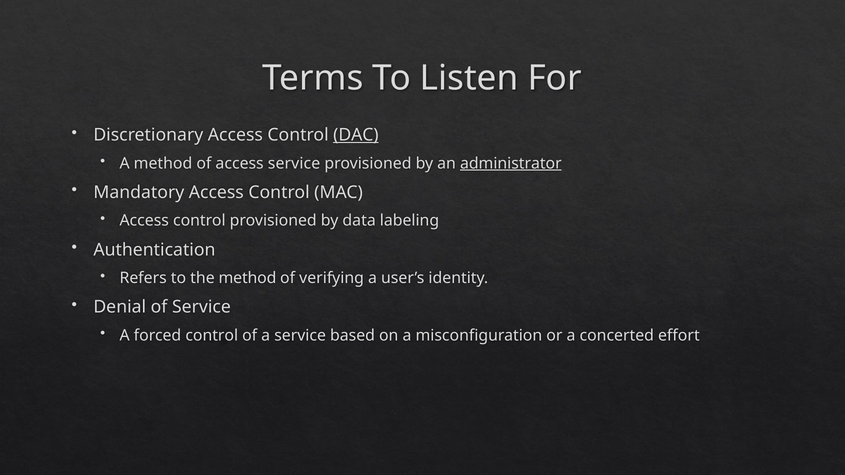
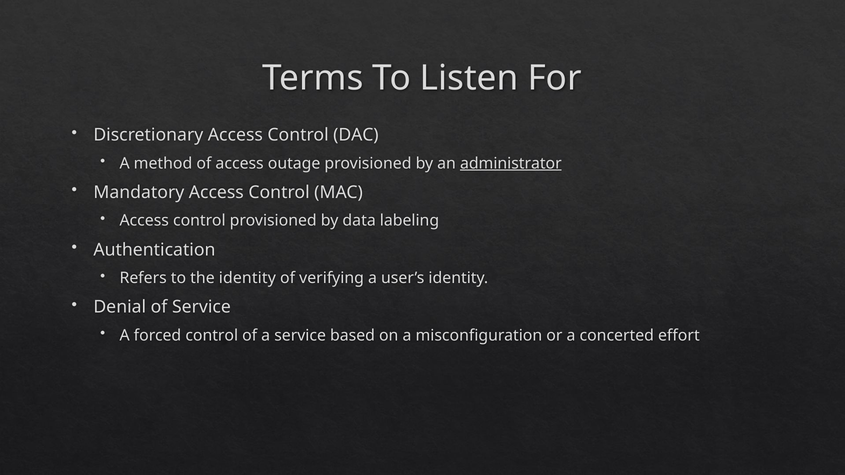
DAC underline: present -> none
access service: service -> outage
the method: method -> identity
